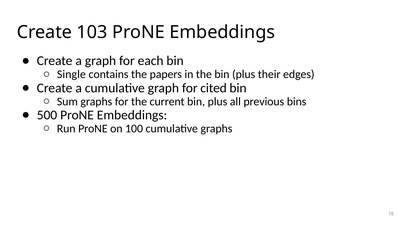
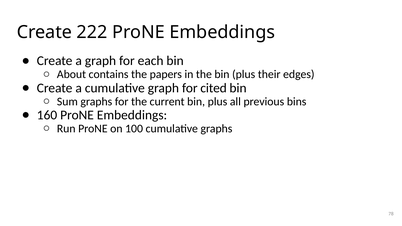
103: 103 -> 222
Single: Single -> About
500: 500 -> 160
